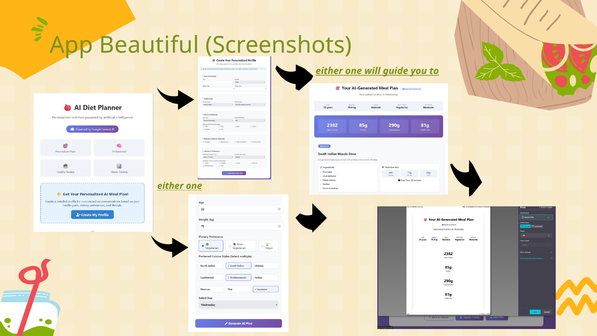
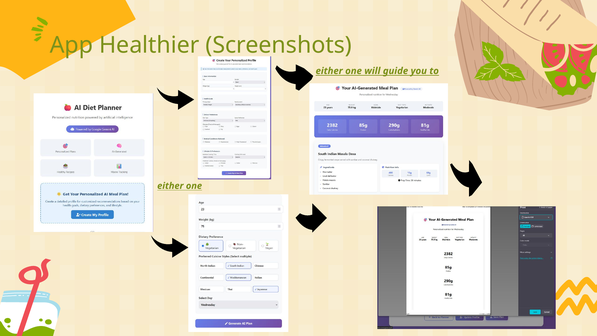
Beautiful: Beautiful -> Healthier
